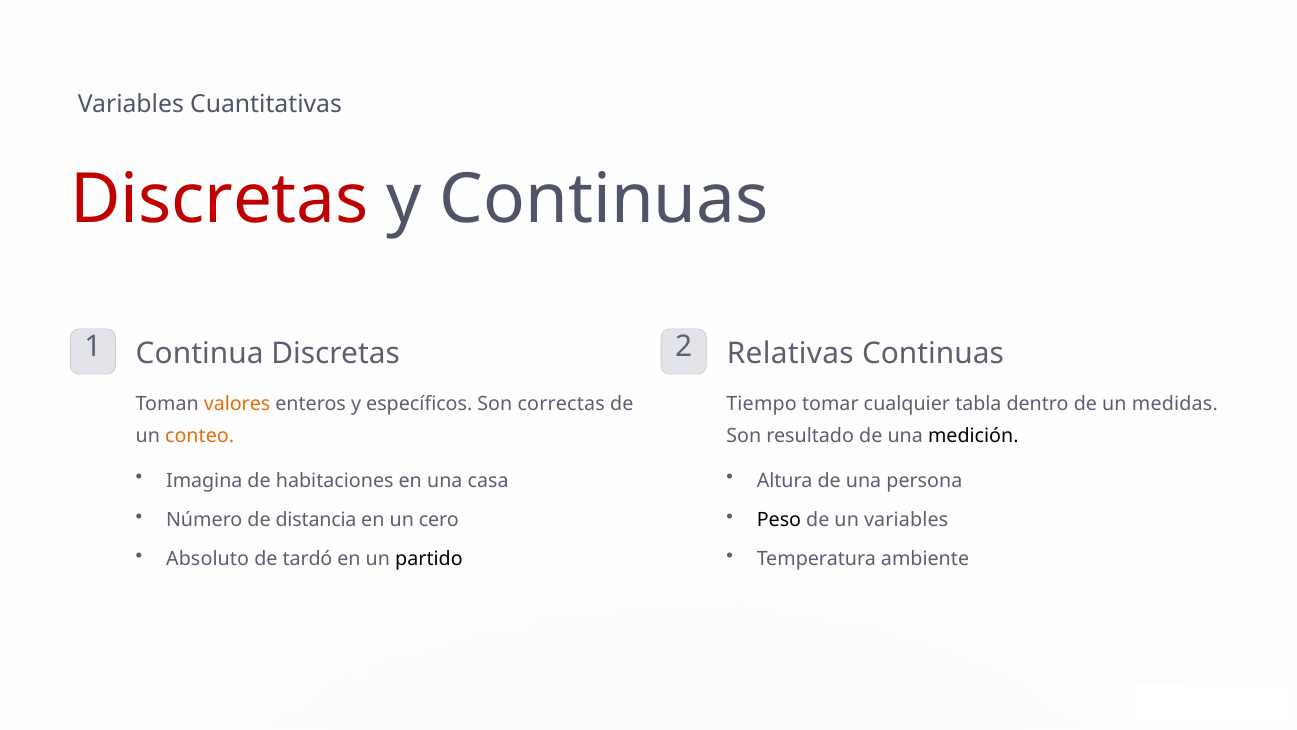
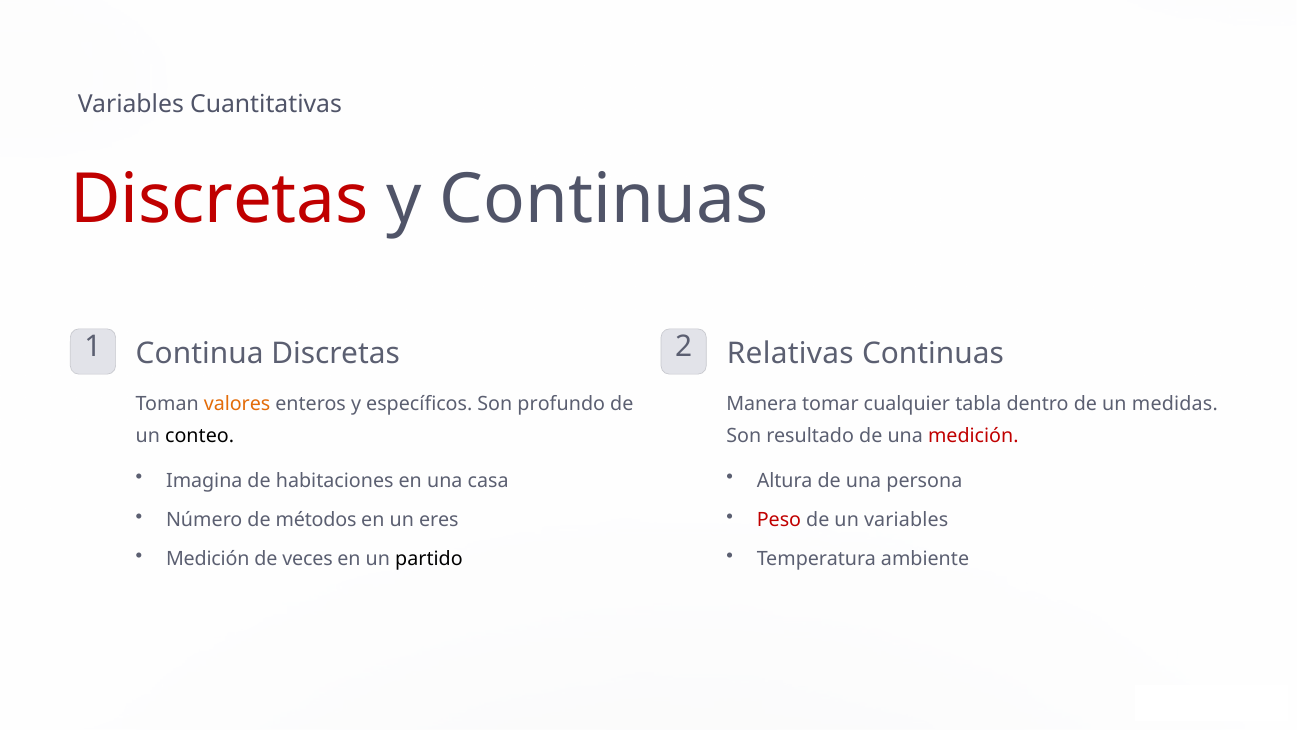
correctas: correctas -> profundo
Tiempo: Tiempo -> Manera
conteo colour: orange -> black
medición at (973, 436) colour: black -> red
distancia: distancia -> métodos
cero: cero -> eres
Peso colour: black -> red
Absoluto at (208, 559): Absoluto -> Medición
tardó: tardó -> veces
